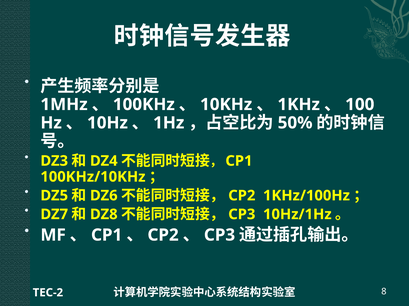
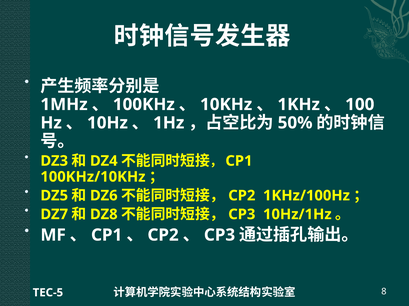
TEC-2: TEC-2 -> TEC-5
